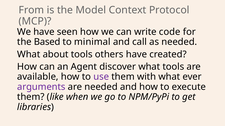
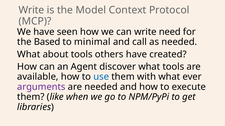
From at (31, 10): From -> Write
code: code -> need
use colour: purple -> blue
